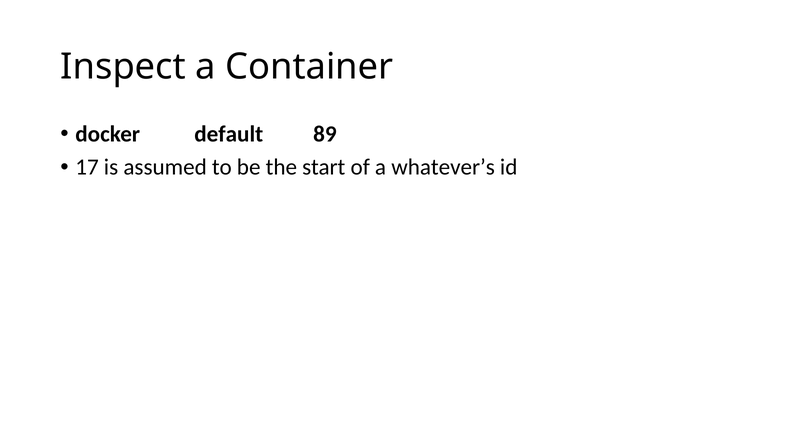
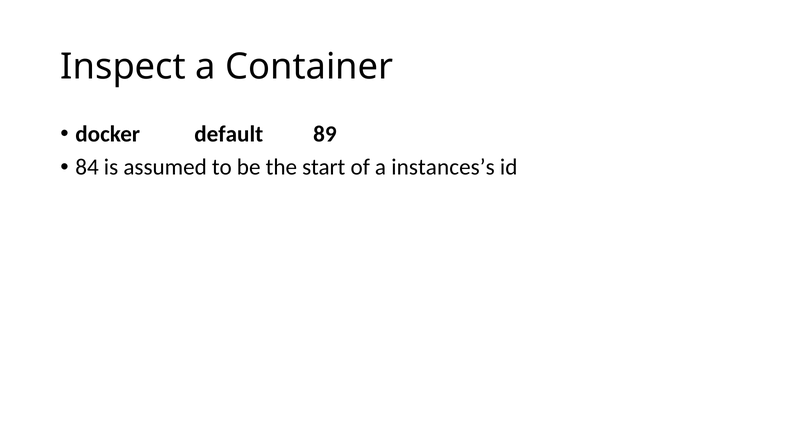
17: 17 -> 84
whatever’s: whatever’s -> instances’s
